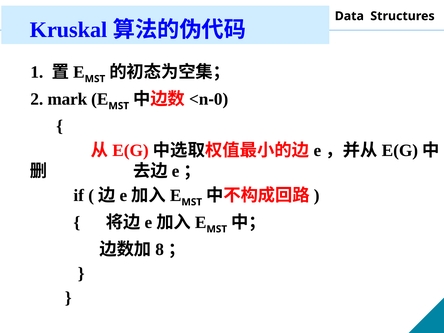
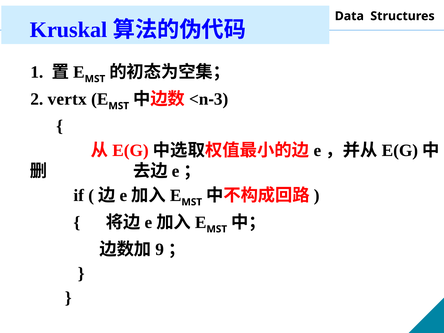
mark: mark -> vertx
0: 0 -> 3
8: 8 -> 9
